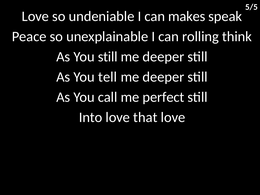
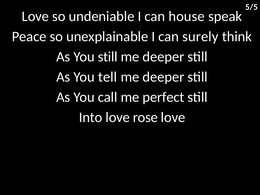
makes: makes -> house
rolling: rolling -> surely
that: that -> rose
